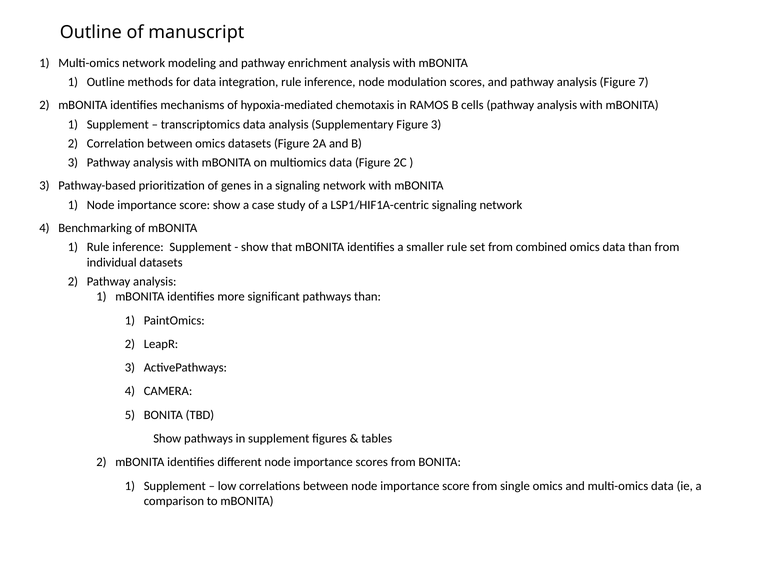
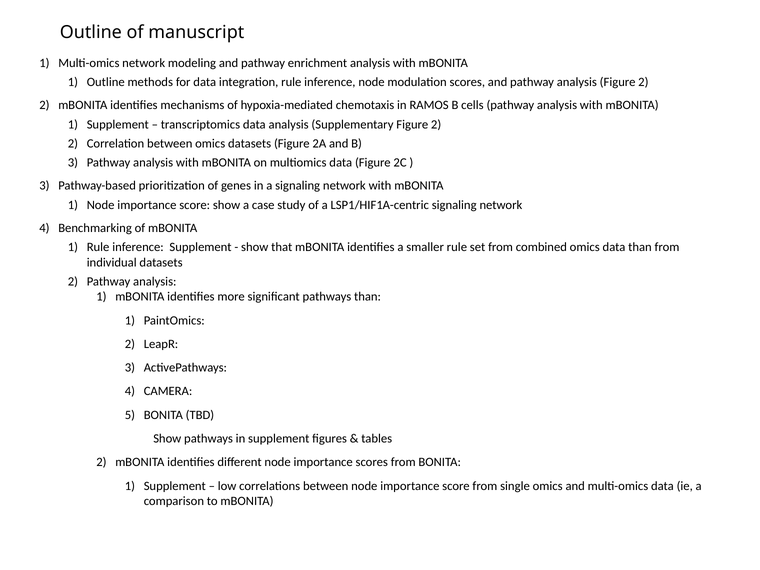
analysis Figure 7: 7 -> 2
Supplementary Figure 3: 3 -> 2
